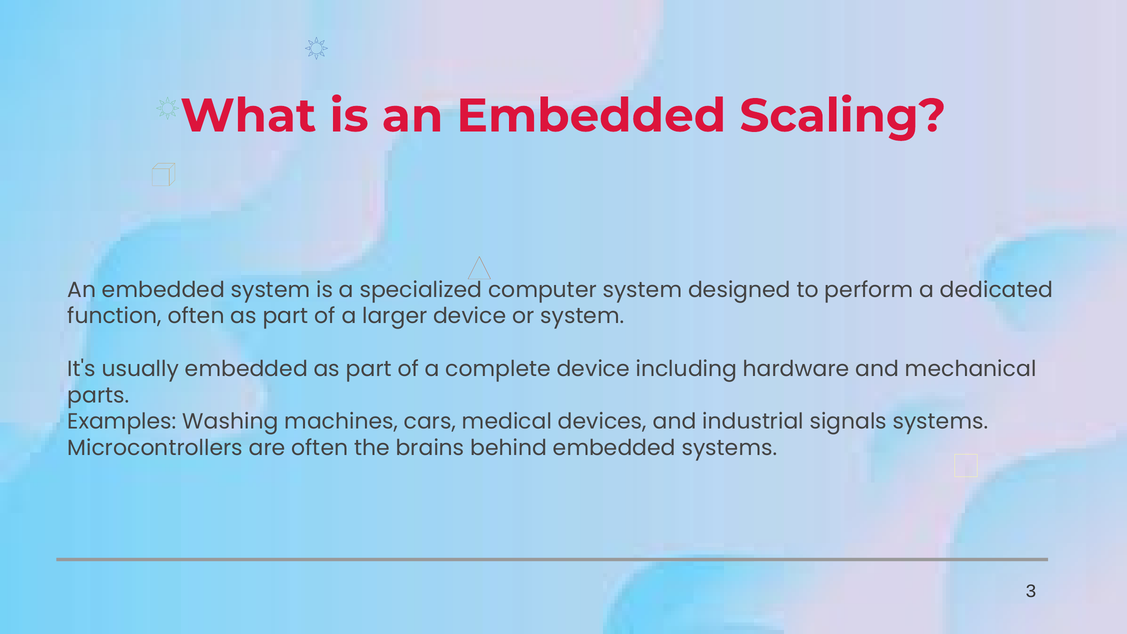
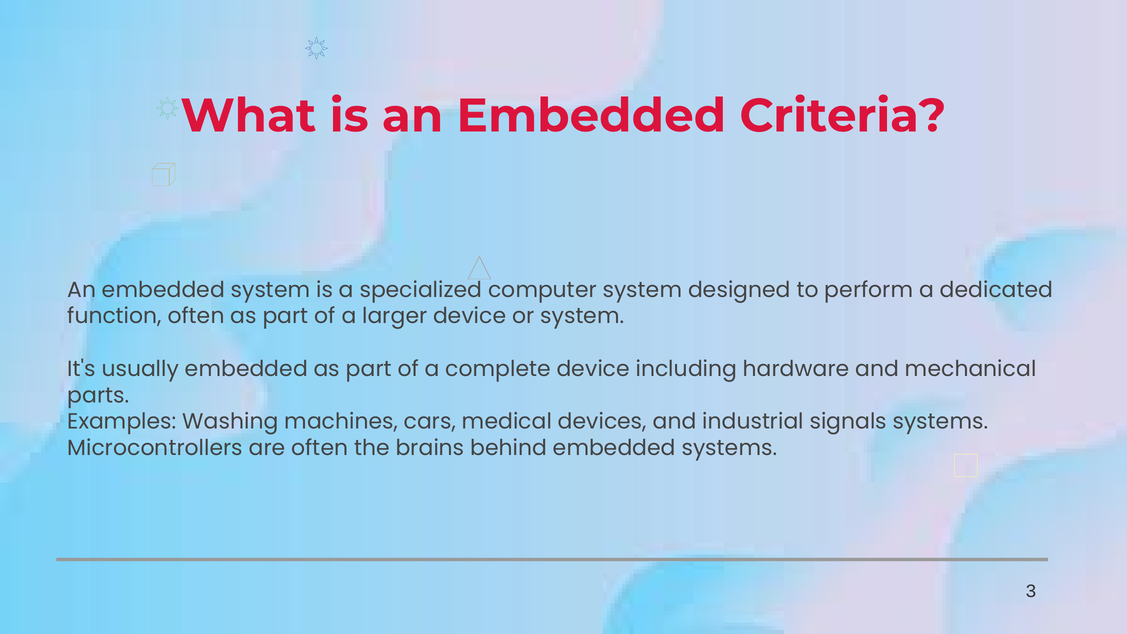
Scaling: Scaling -> Criteria
